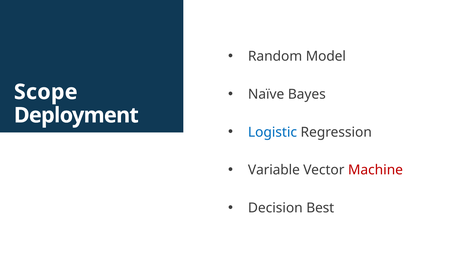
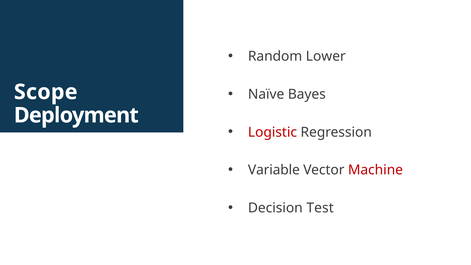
Model: Model -> Lower
Logistic colour: blue -> red
Best: Best -> Test
